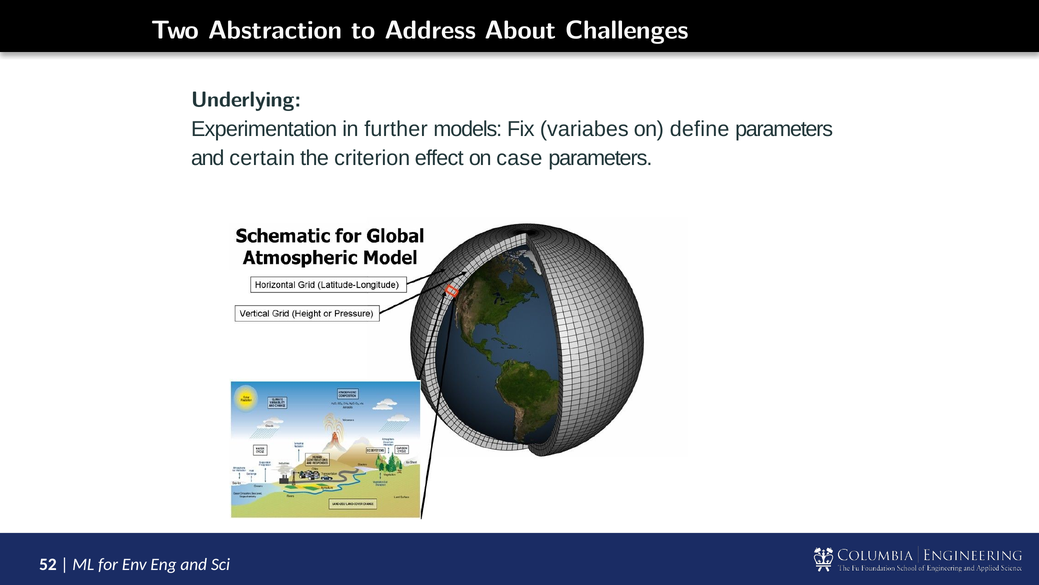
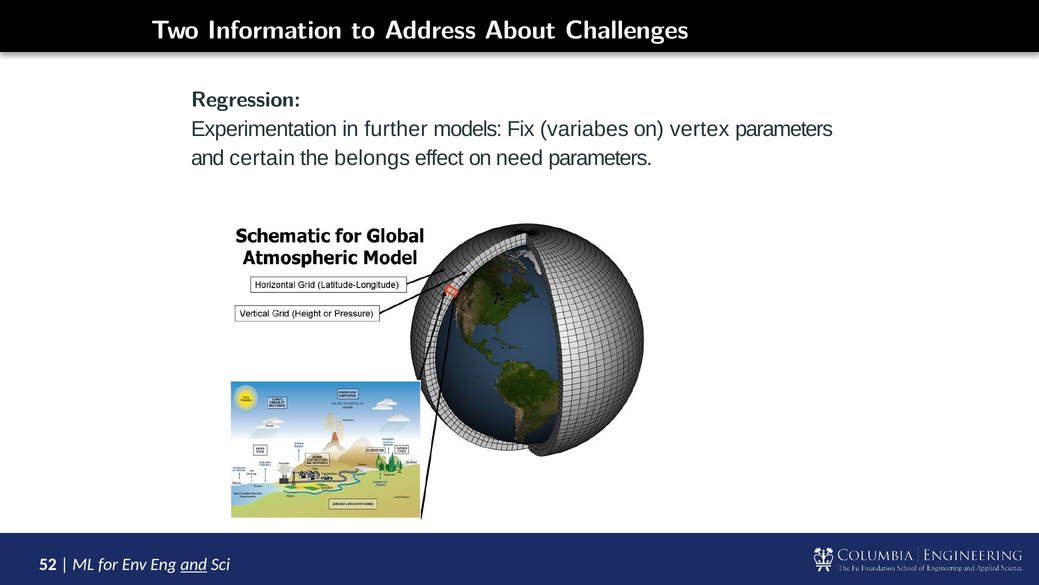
Abstraction: Abstraction -> Information
Underlying: Underlying -> Regression
define: define -> vertex
criterion: criterion -> belongs
case: case -> need
and at (194, 564) underline: none -> present
